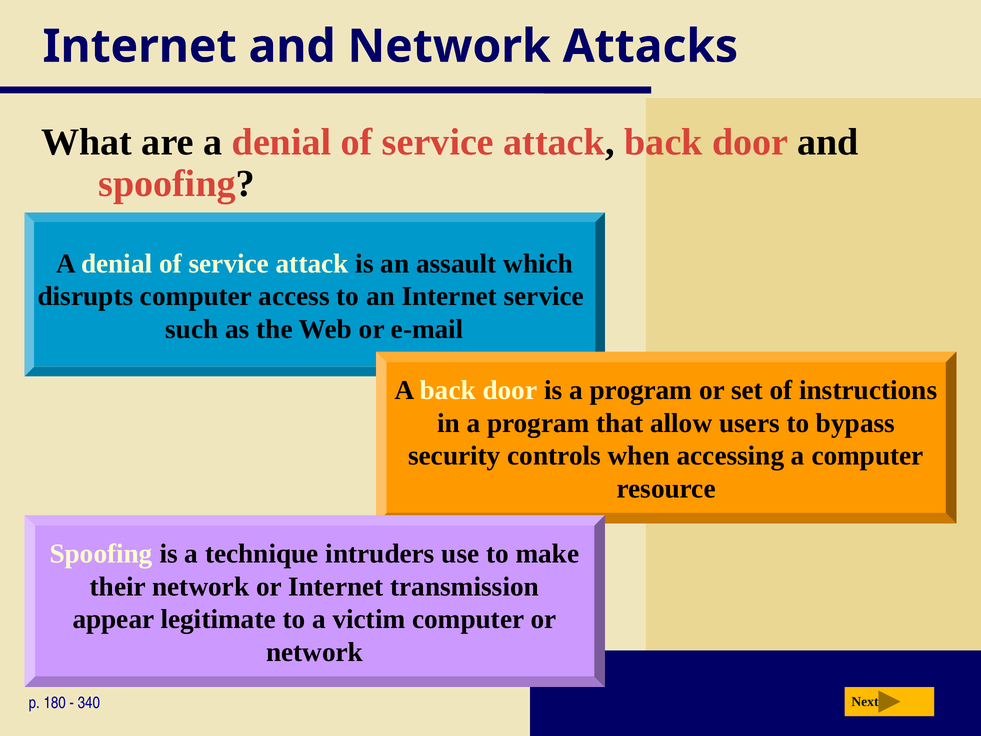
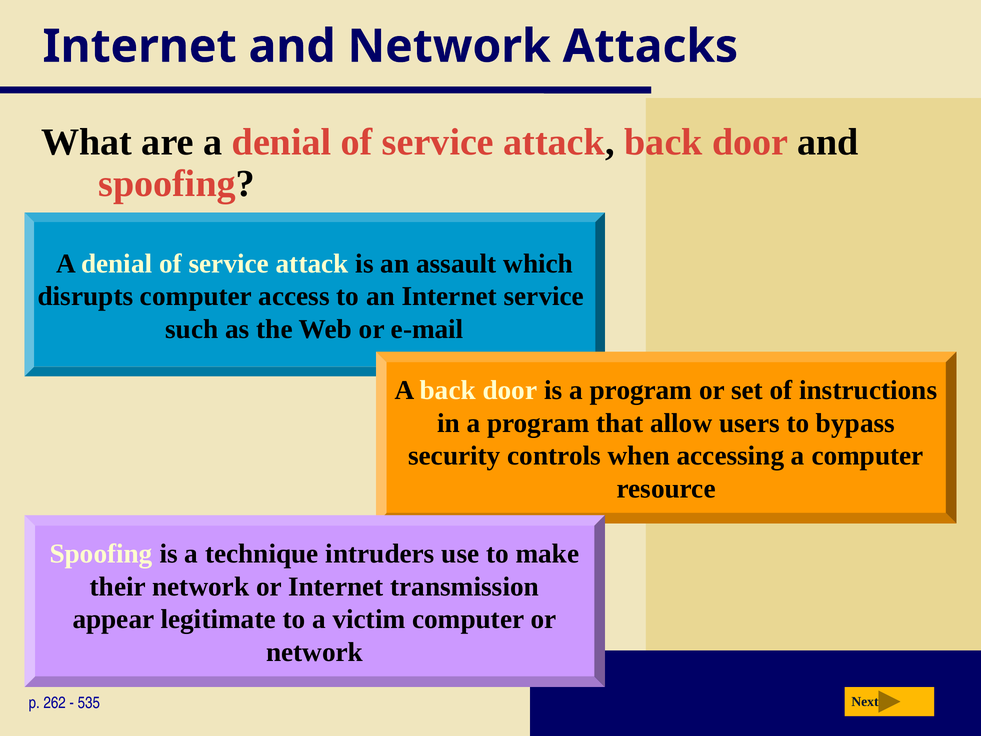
180: 180 -> 262
340: 340 -> 535
